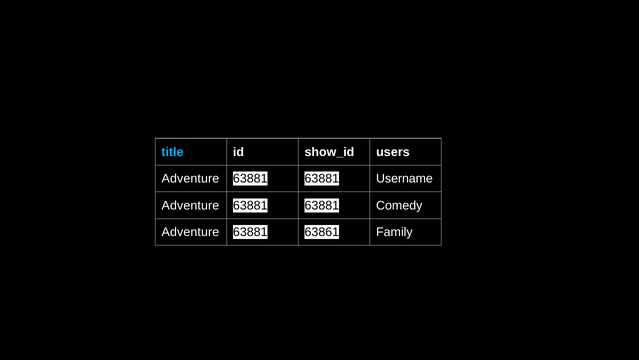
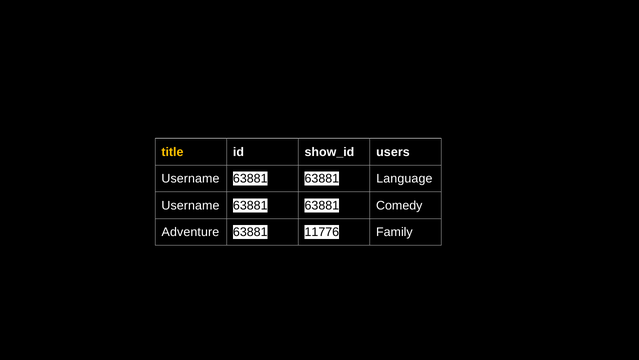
title colour: light blue -> yellow
Adventure at (190, 178): Adventure -> Username
Username: Username -> Language
Adventure at (190, 205): Adventure -> Username
63861: 63861 -> 11776
